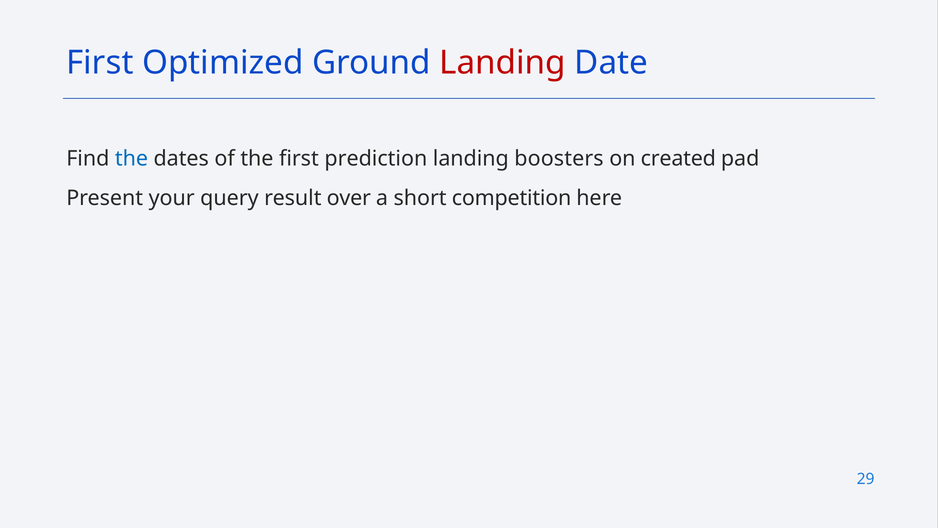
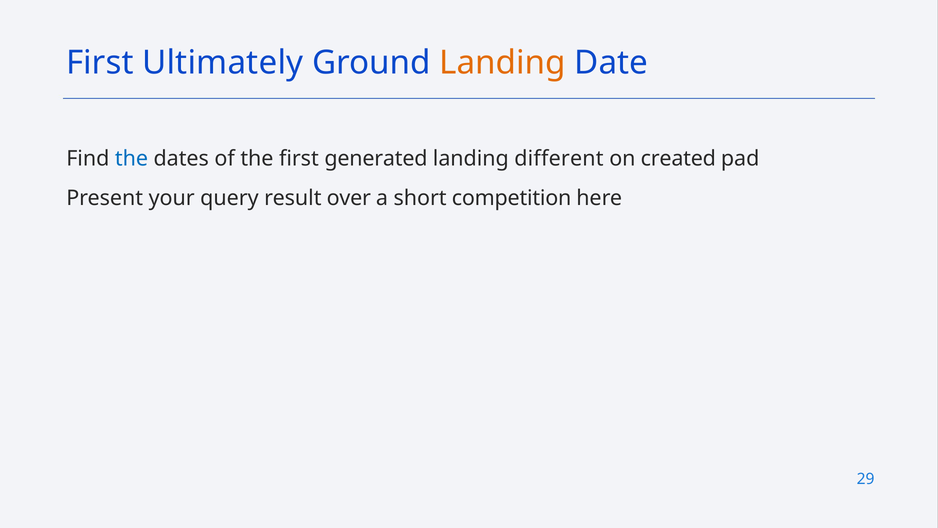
Optimized: Optimized -> Ultimately
Landing at (503, 63) colour: red -> orange
prediction: prediction -> generated
boosters: boosters -> different
